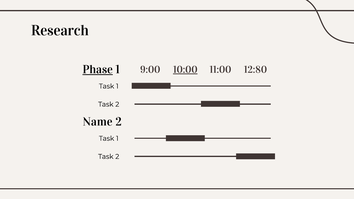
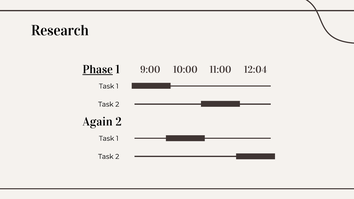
10:00 underline: present -> none
12:80: 12:80 -> 12:04
Name: Name -> Again
